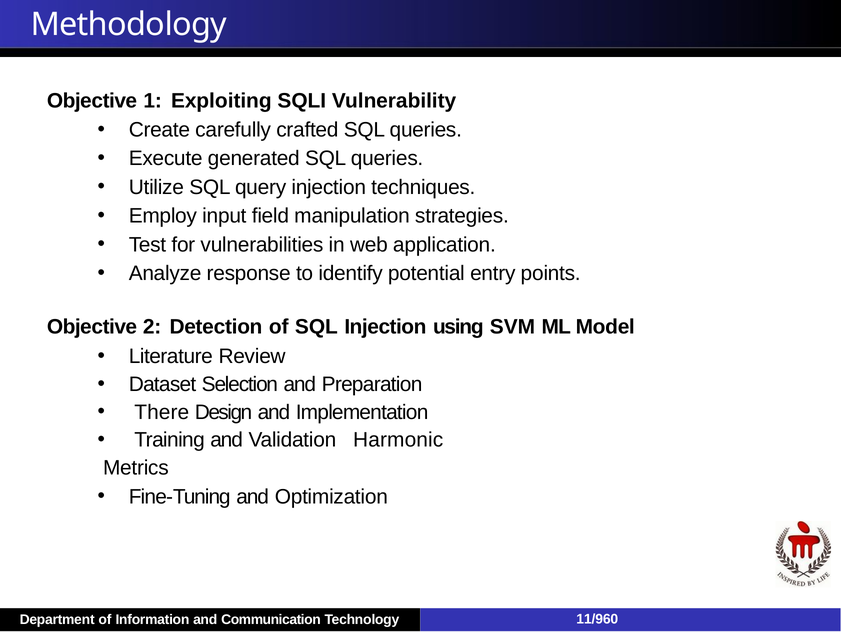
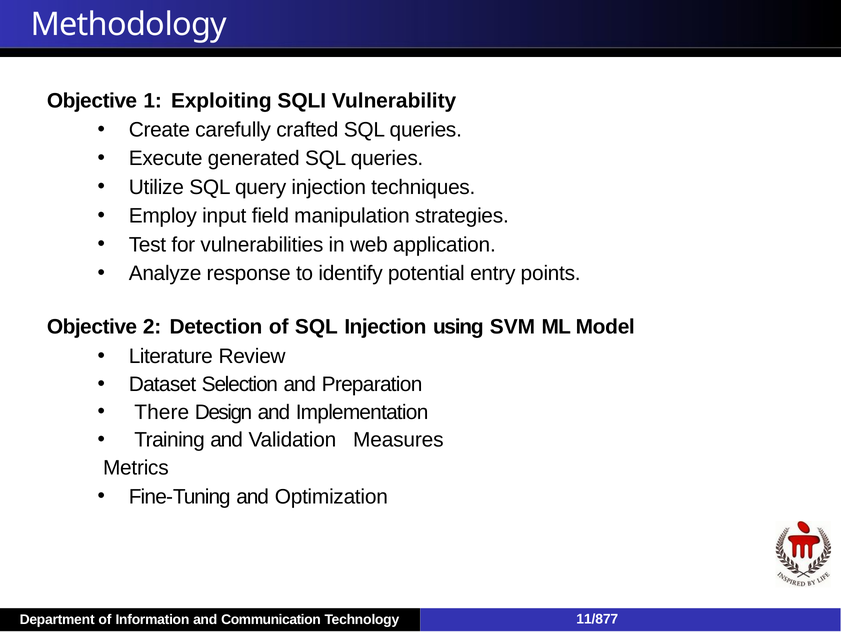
Harmonic: Harmonic -> Measures
11/960: 11/960 -> 11/877
